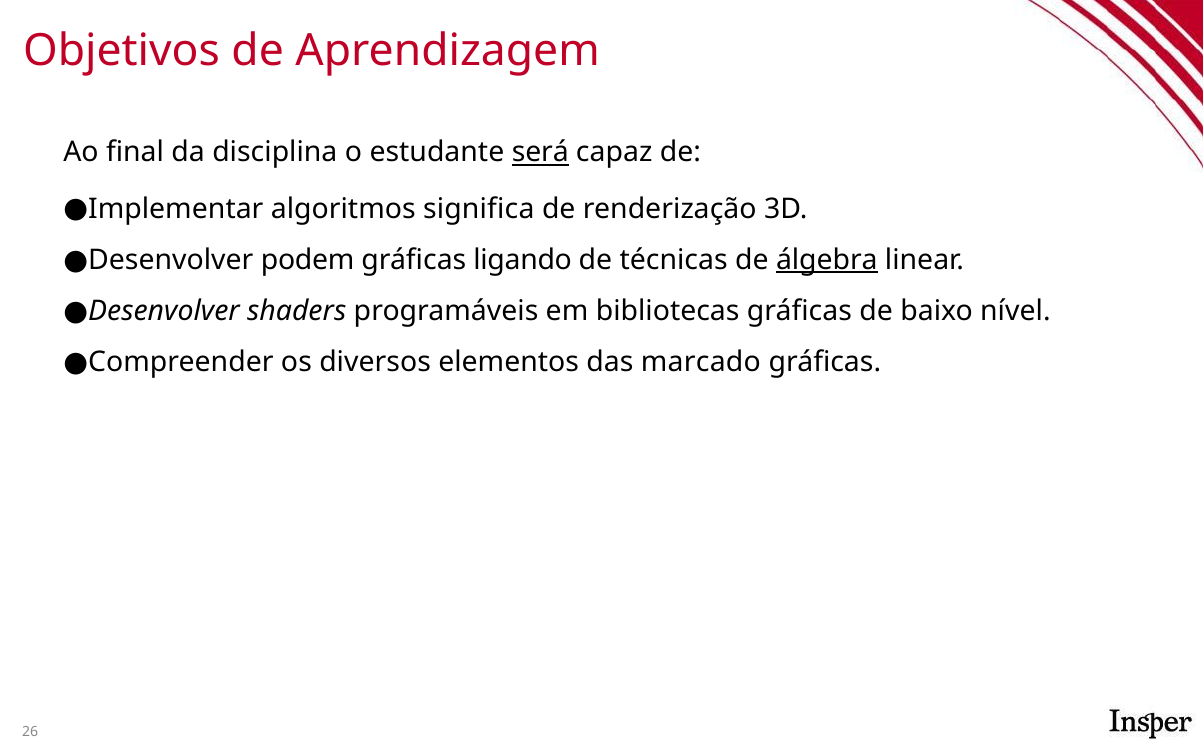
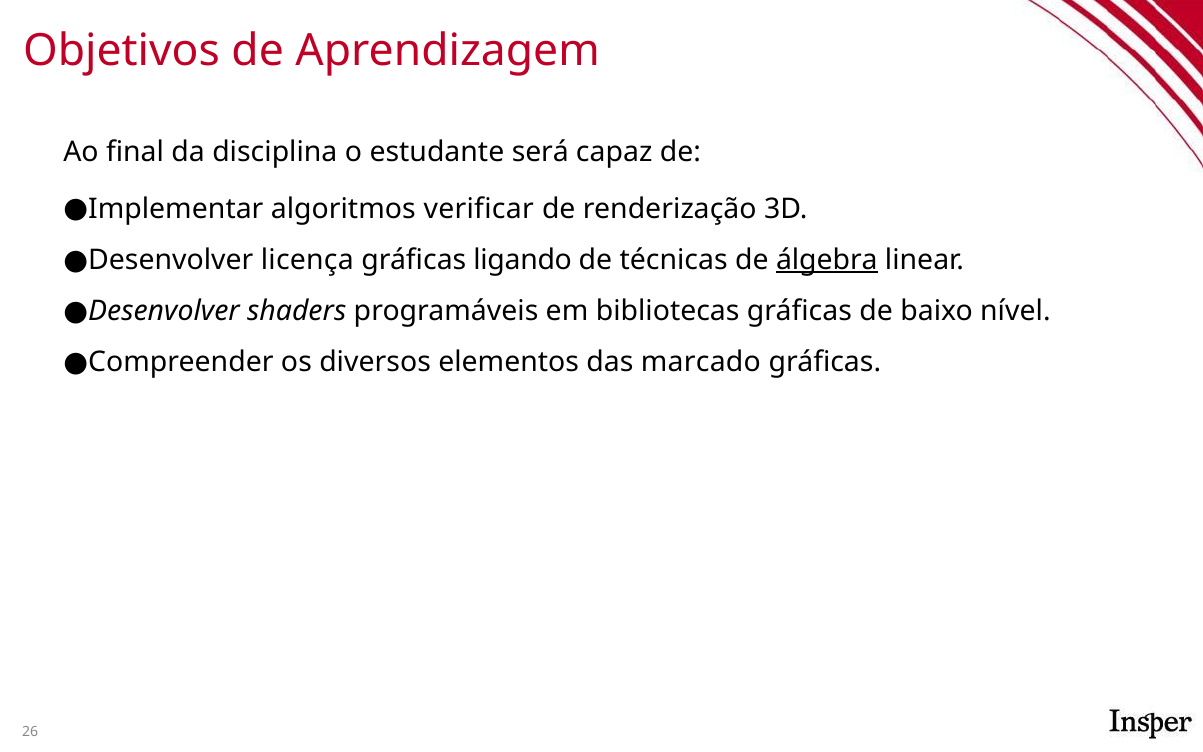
será underline: present -> none
significa: significa -> verificar
podem: podem -> licença
